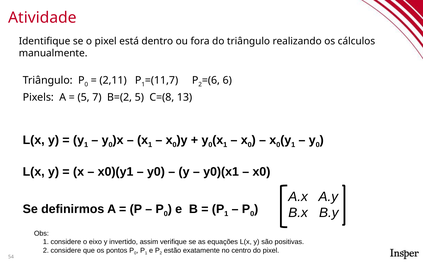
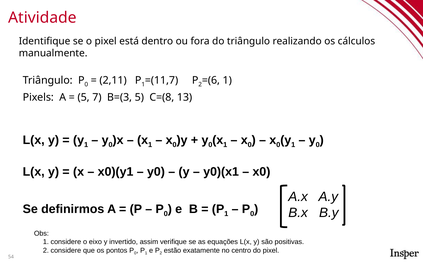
6 at (227, 81): 6 -> 1
B=(2: B=(2 -> B=(3
